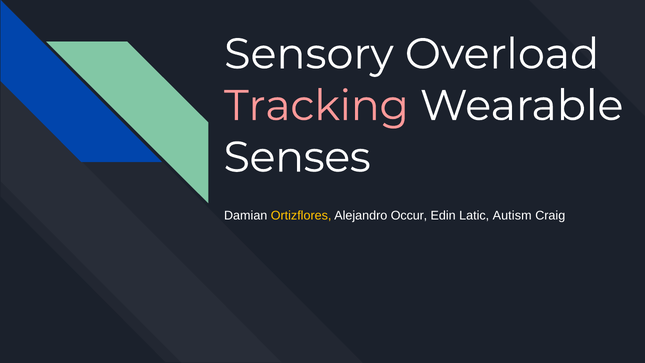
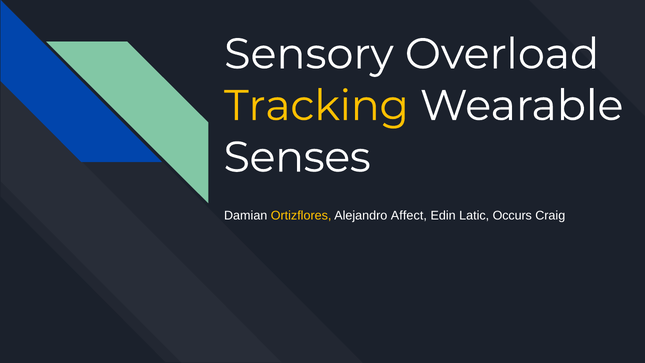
Tracking colour: pink -> yellow
Occur: Occur -> Affect
Autism: Autism -> Occurs
